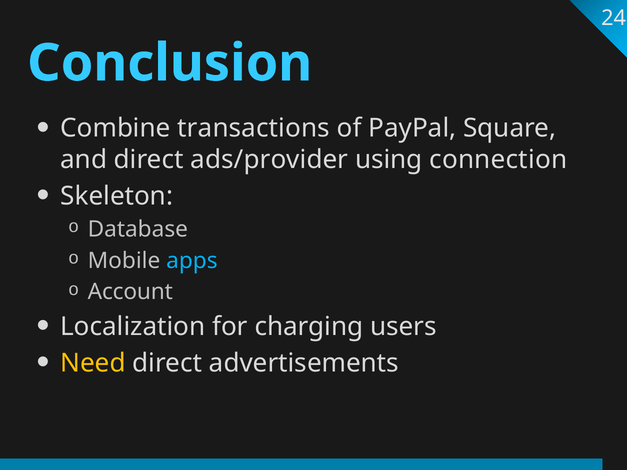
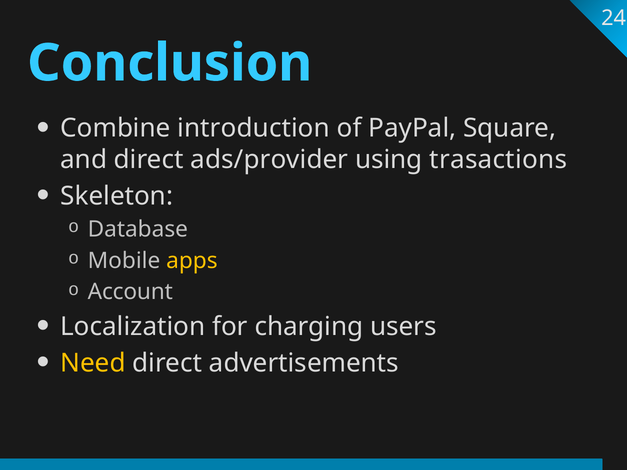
transactions: transactions -> introduction
connection: connection -> trasactions
apps colour: light blue -> yellow
